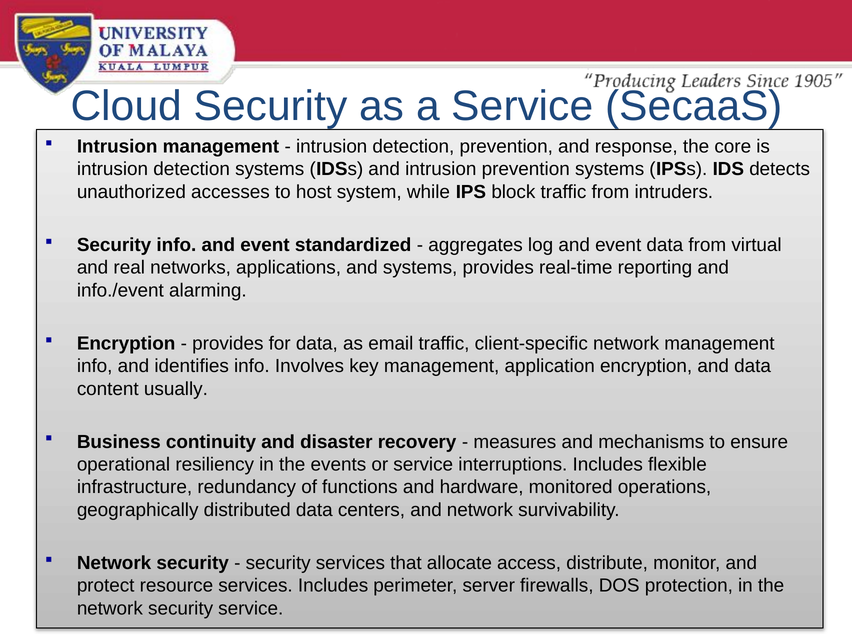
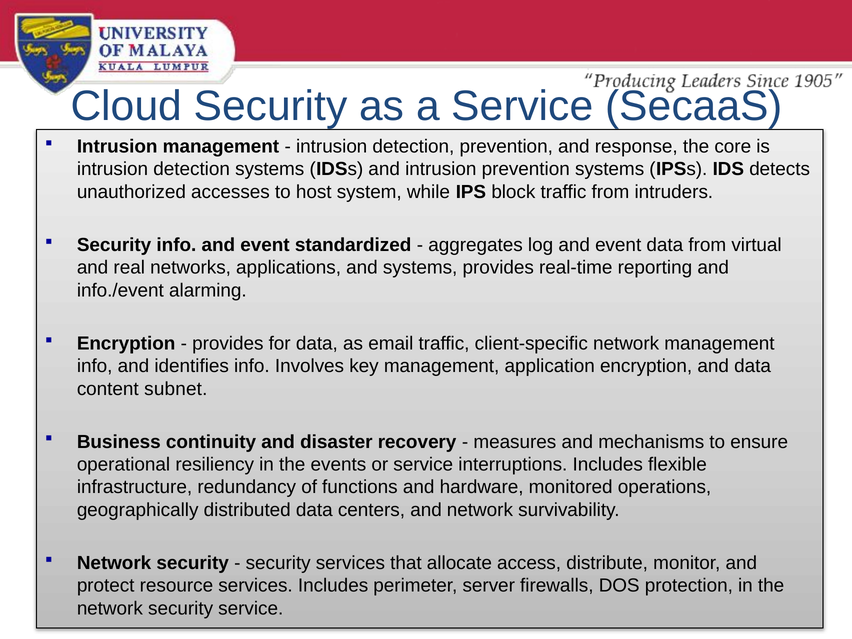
usually: usually -> subnet
